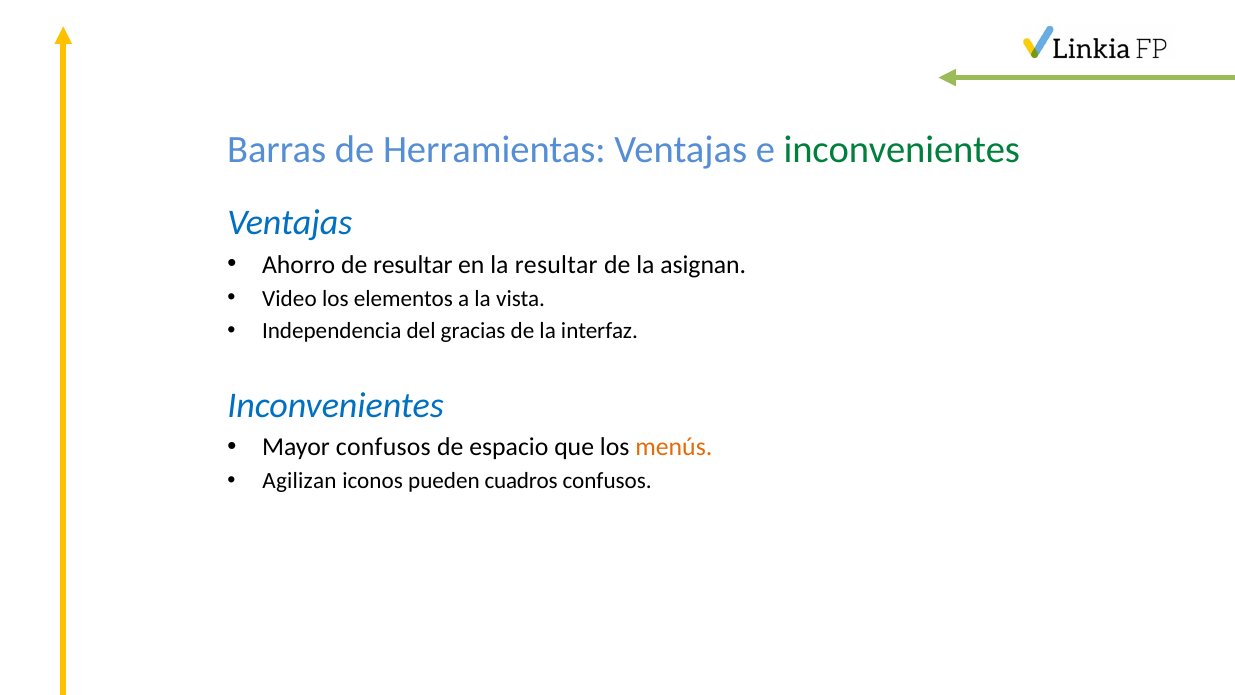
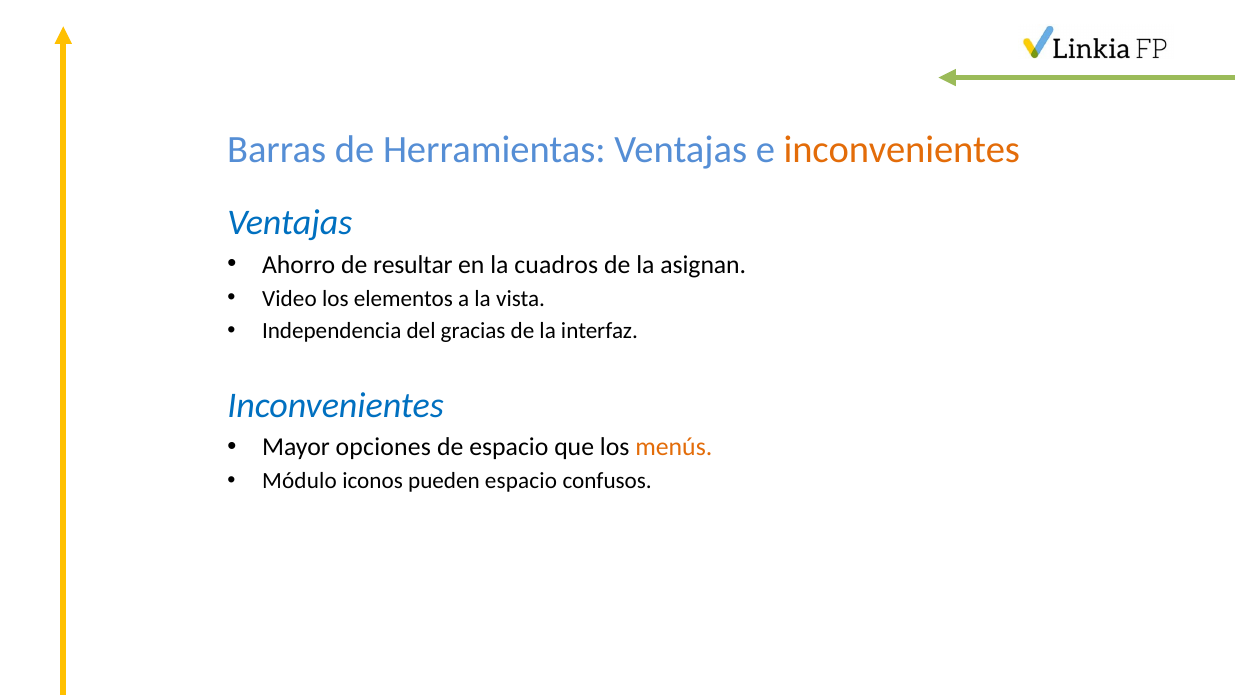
inconvenientes at (902, 150) colour: green -> orange
la resultar: resultar -> cuadros
Mayor confusos: confusos -> opciones
Agilizan: Agilizan -> Módulo
pueden cuadros: cuadros -> espacio
